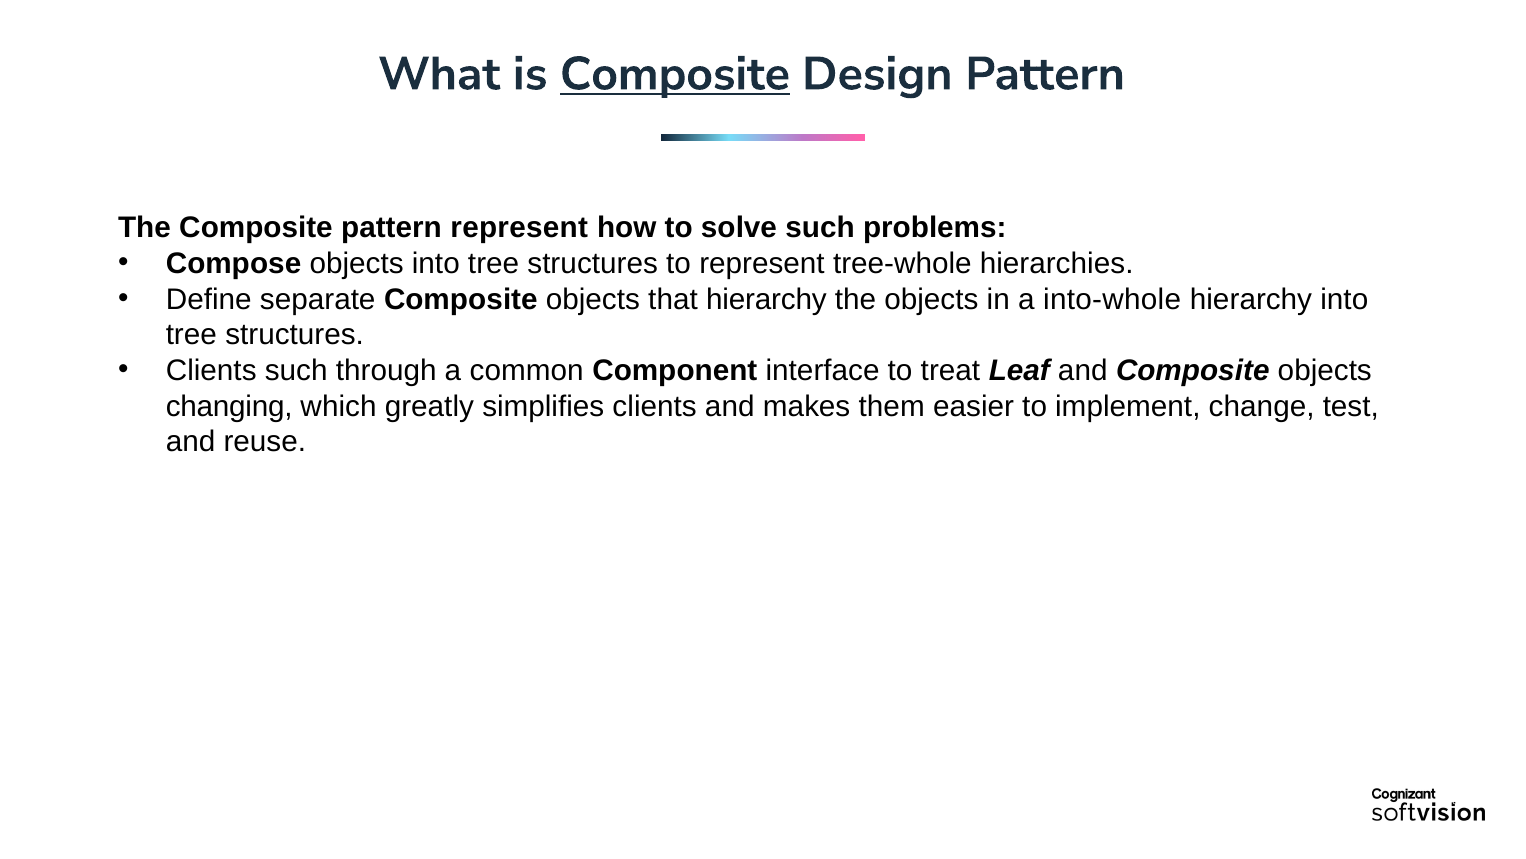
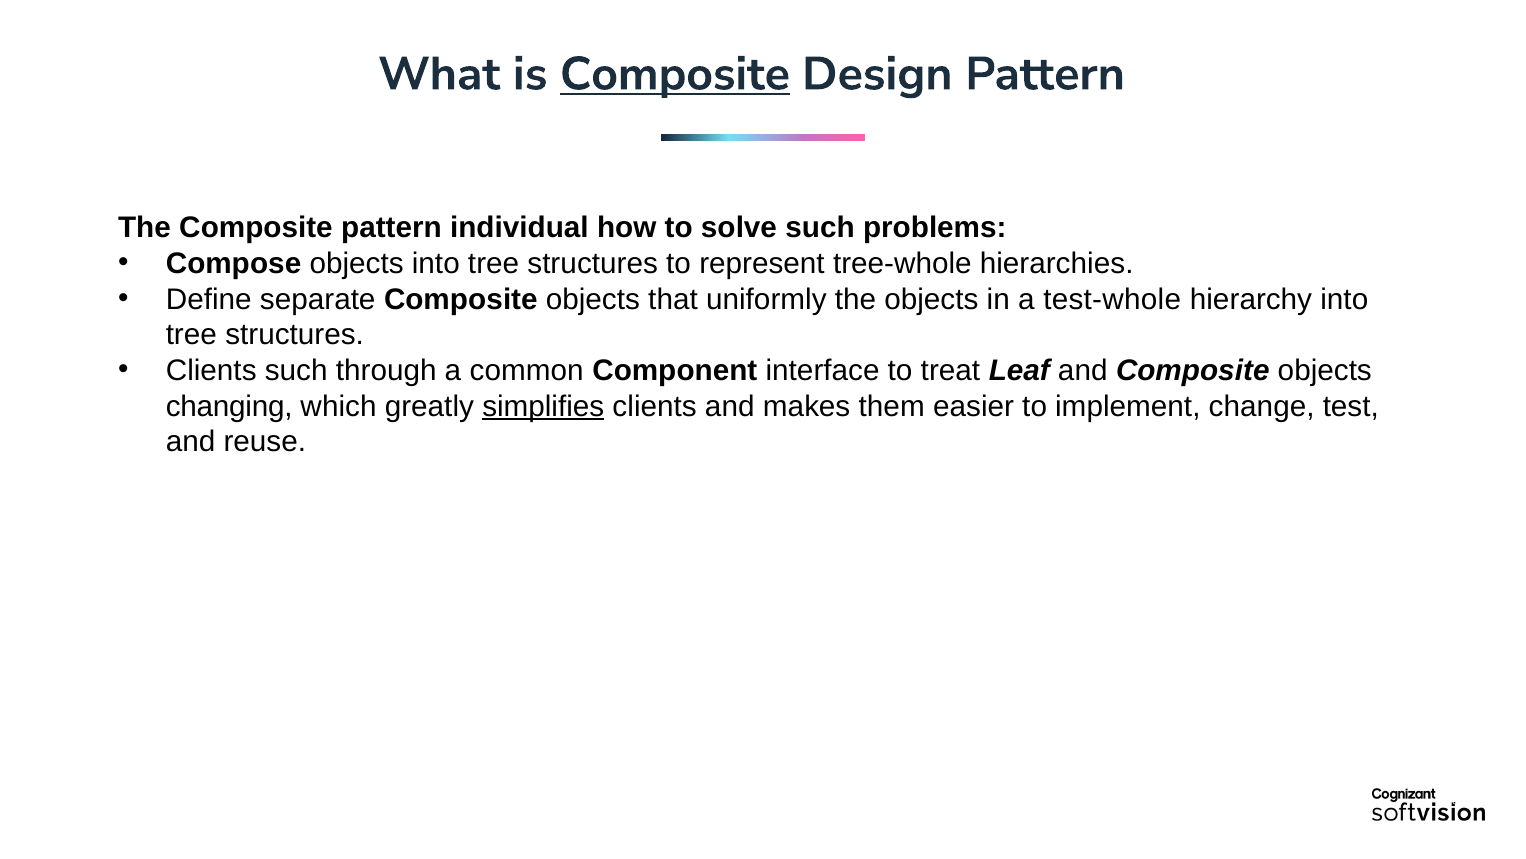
pattern represent: represent -> individual
that hierarchy: hierarchy -> uniformly
into-whole: into-whole -> test-whole
simplifies underline: none -> present
